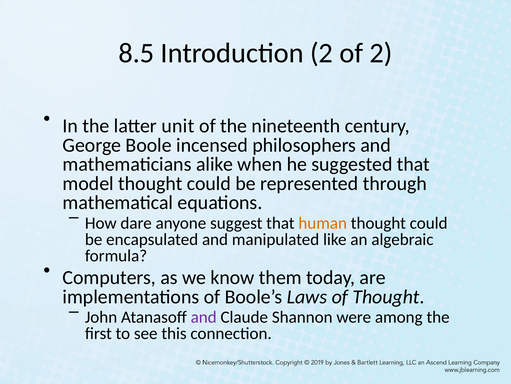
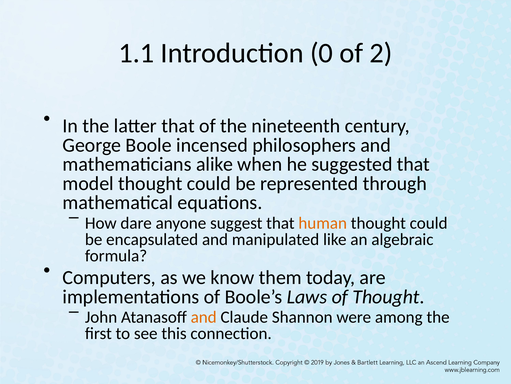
8.5: 8.5 -> 1.1
Introduction 2: 2 -> 0
latter unit: unit -> that
and at (204, 317) colour: purple -> orange
